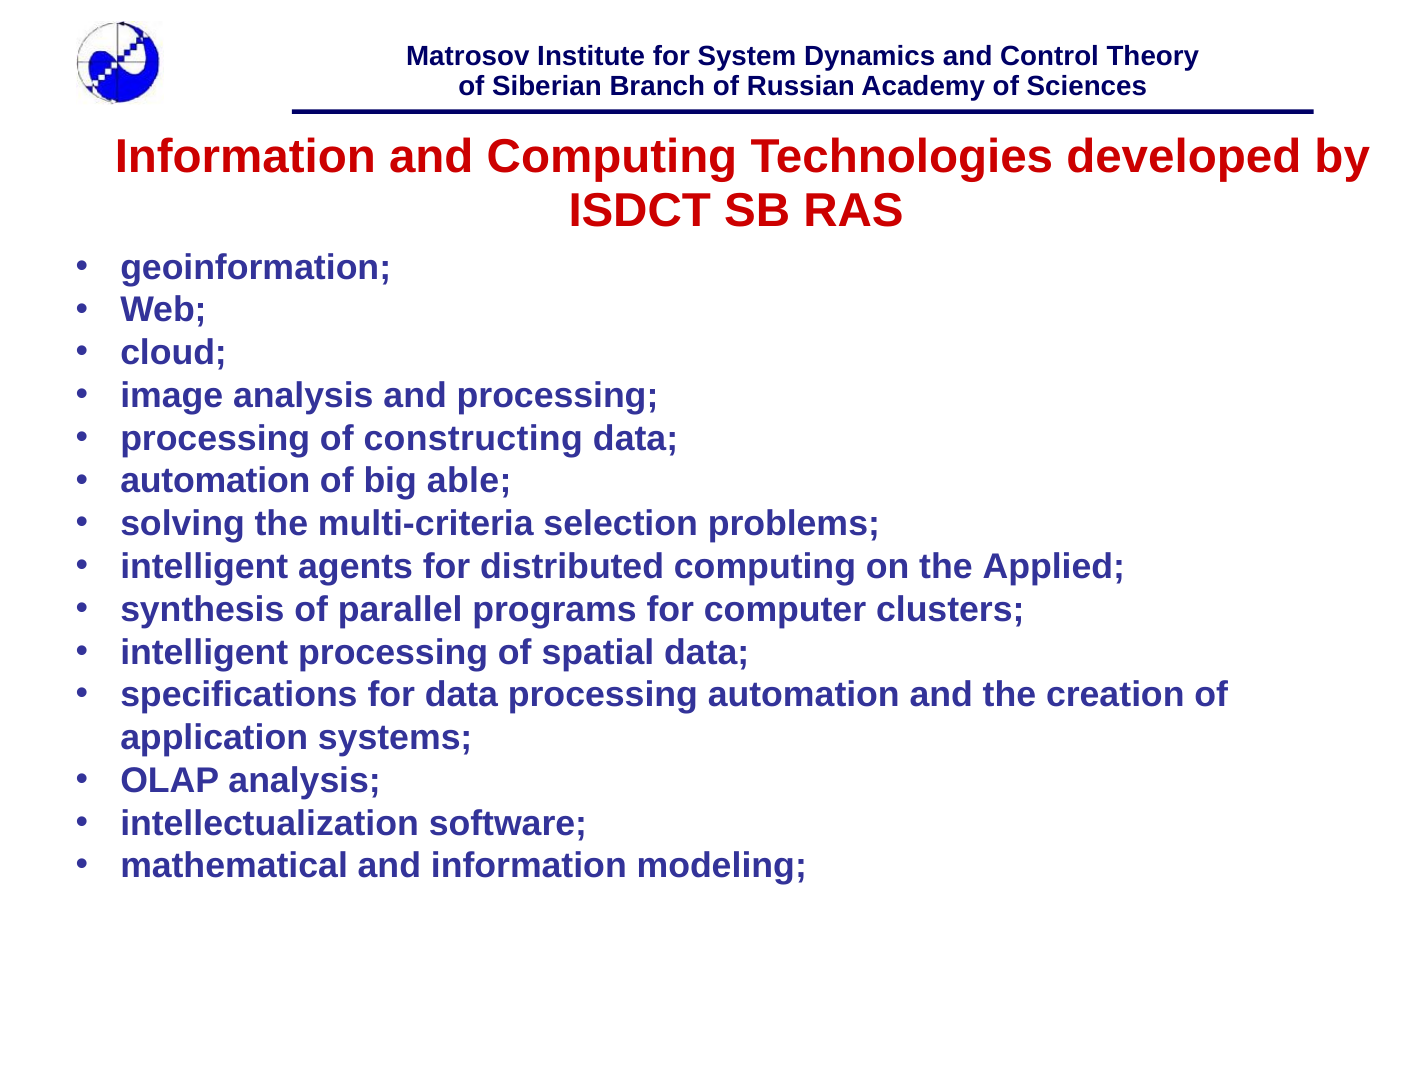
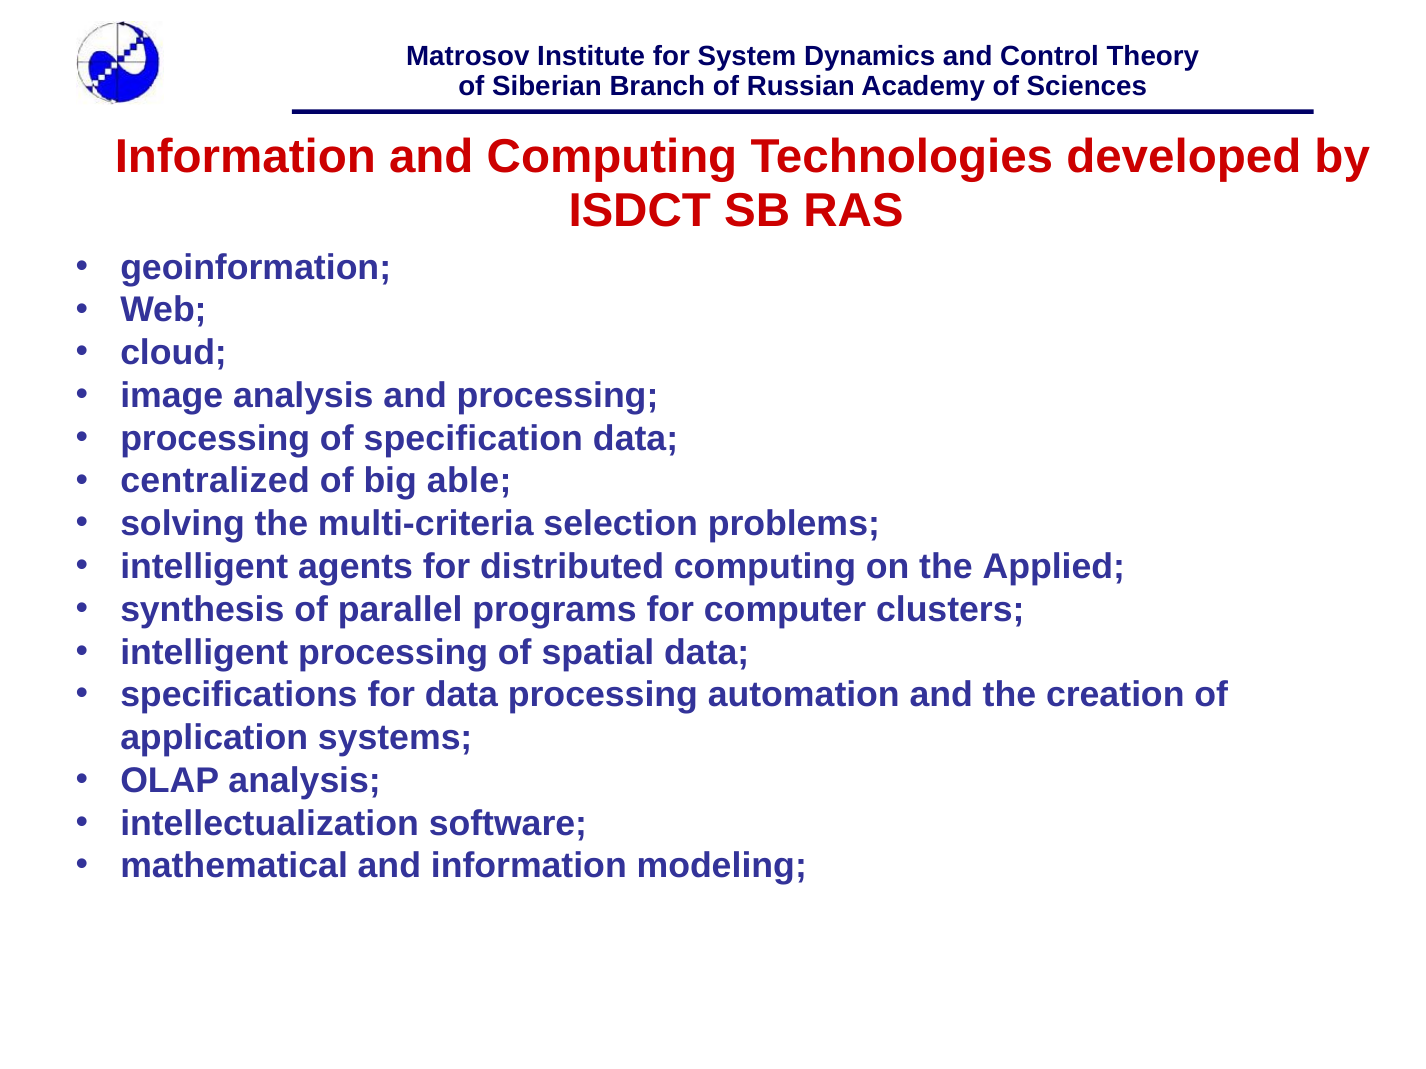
constructing: constructing -> specification
automation at (215, 481): automation -> centralized
